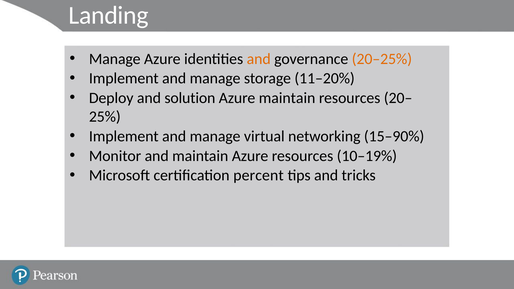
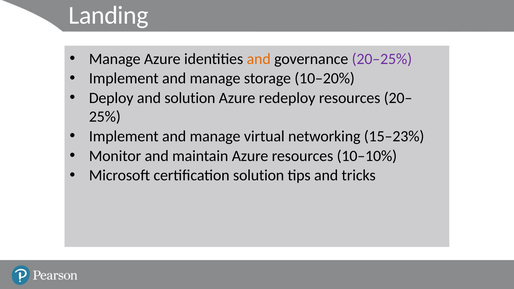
20–25% colour: orange -> purple
11–20%: 11–20% -> 10–20%
Azure maintain: maintain -> redeploy
15–90%: 15–90% -> 15–23%
10–19%: 10–19% -> 10–10%
certification percent: percent -> solution
